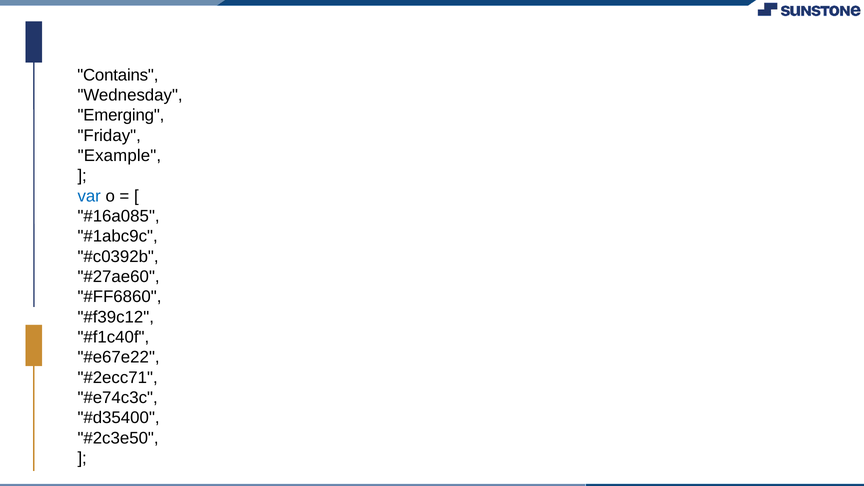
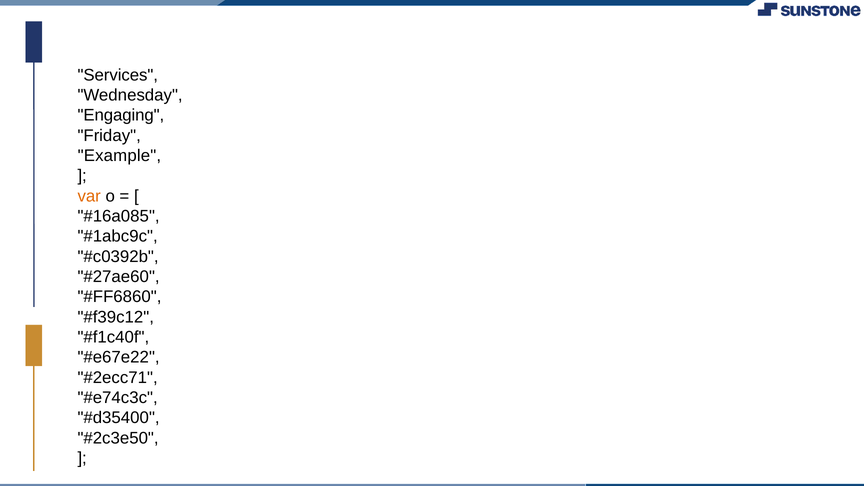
Contains: Contains -> Services
Emerging: Emerging -> Engaging
var colour: blue -> orange
